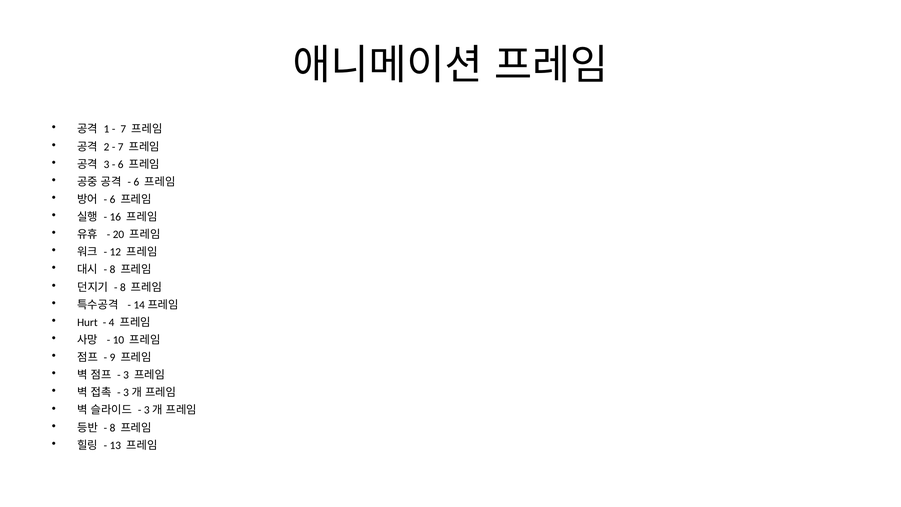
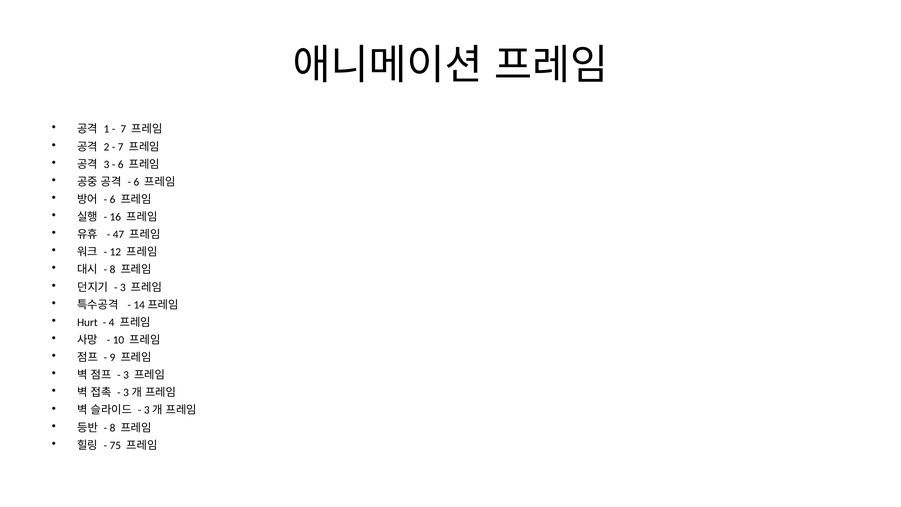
20: 20 -> 47
8 at (123, 287): 8 -> 3
13: 13 -> 75
